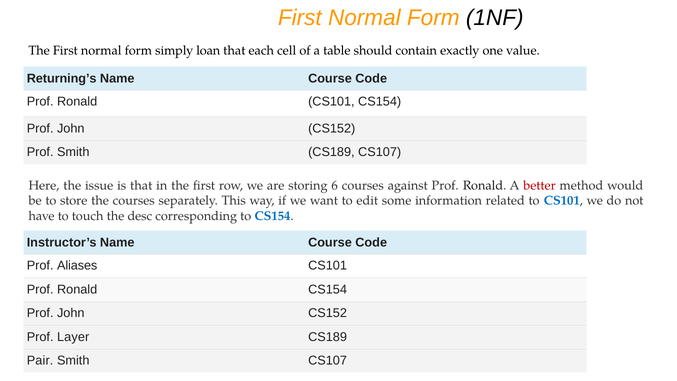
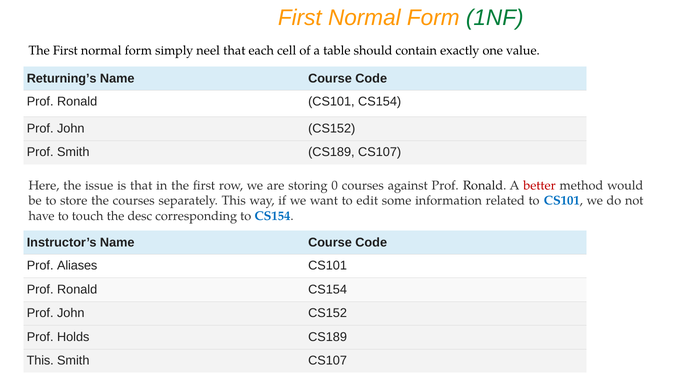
1NF colour: black -> green
loan: loan -> neel
6: 6 -> 0
Layer: Layer -> Holds
Pair at (40, 360): Pair -> This
